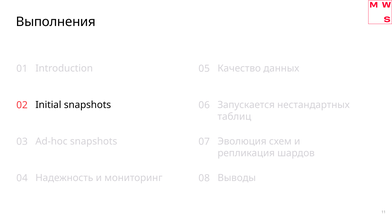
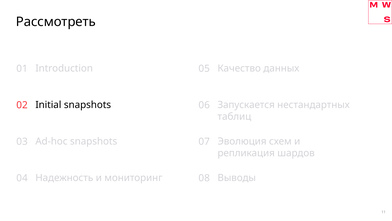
Выполнения: Выполнения -> Рассмотреть
